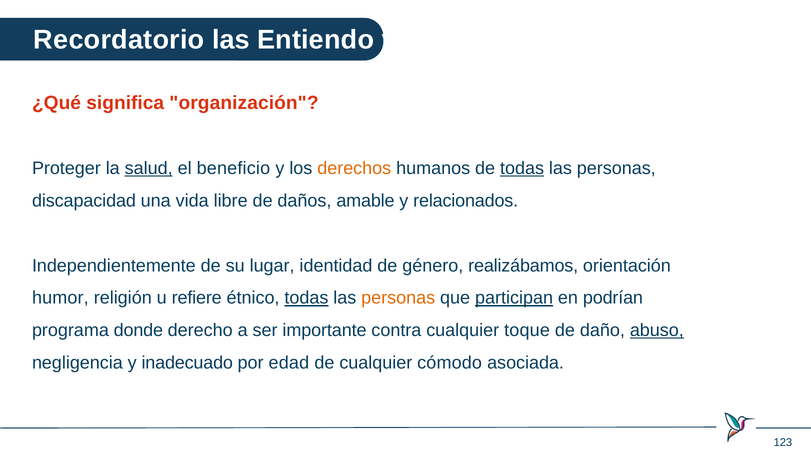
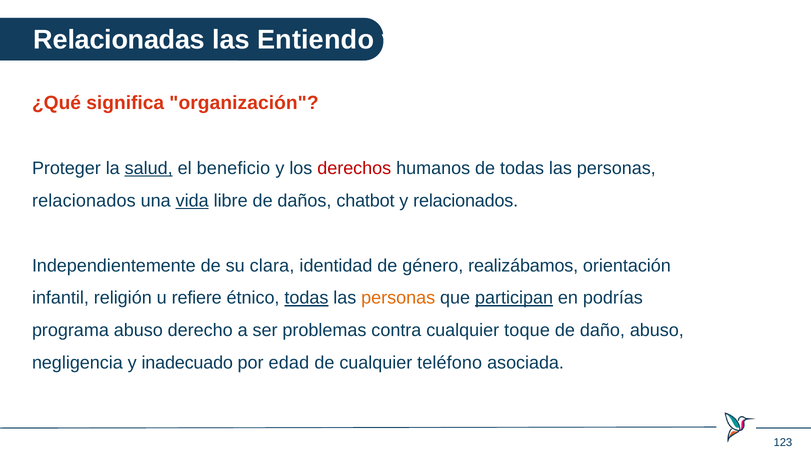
Recordatorio: Recordatorio -> Relacionadas
derechos colour: orange -> red
todas at (522, 168) underline: present -> none
discapacidad at (84, 201): discapacidad -> relacionados
vida underline: none -> present
amable: amable -> chatbot
lugar: lugar -> clara
humor: humor -> infantil
podrían: podrían -> podrías
programa donde: donde -> abuso
importante: importante -> problemas
abuso at (657, 331) underline: present -> none
cómodo: cómodo -> teléfono
